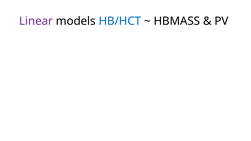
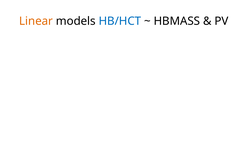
Linear colour: purple -> orange
